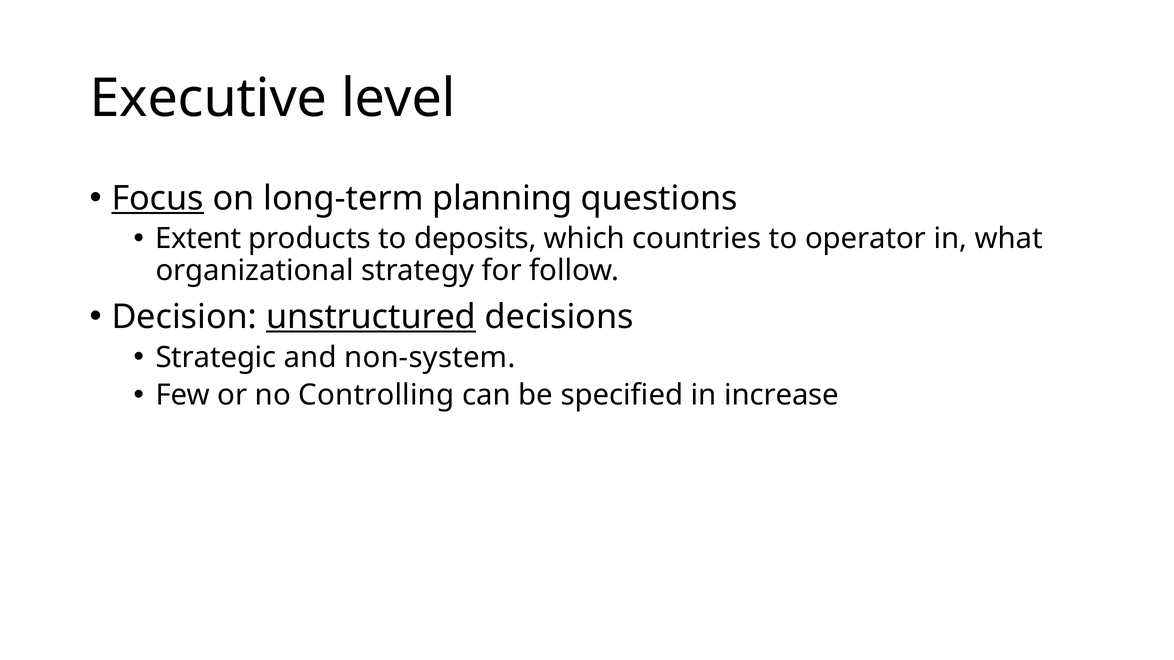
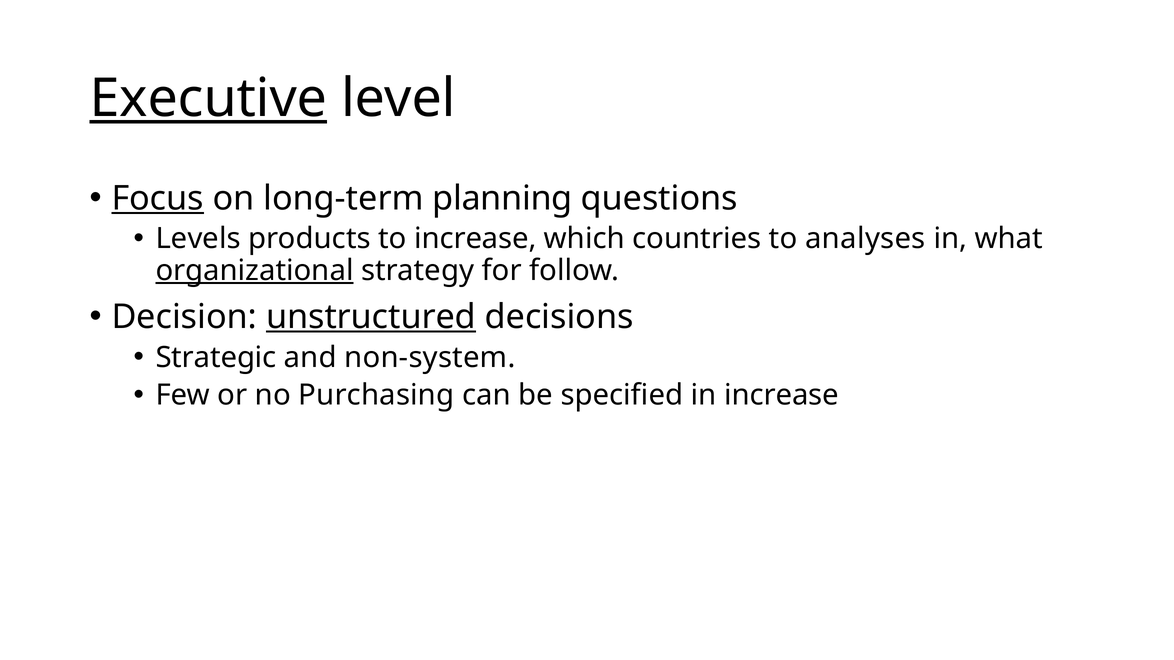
Executive underline: none -> present
Extent: Extent -> Levels
to deposits: deposits -> increase
operator: operator -> analyses
organizational underline: none -> present
Controlling: Controlling -> Purchasing
